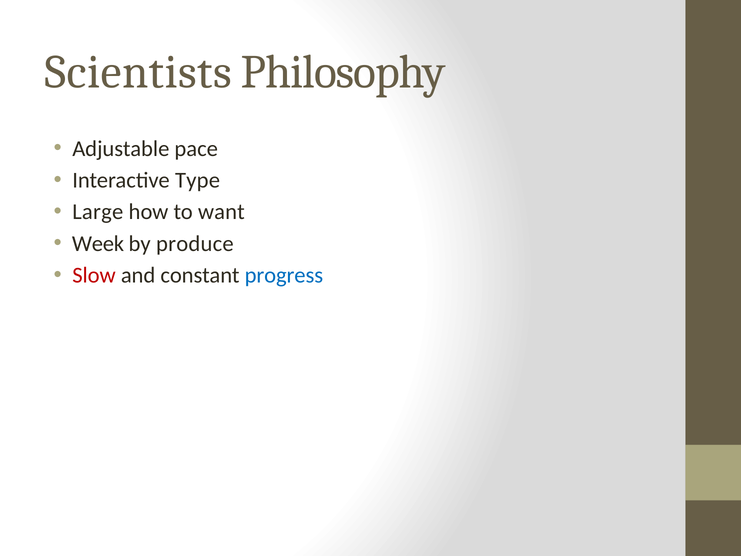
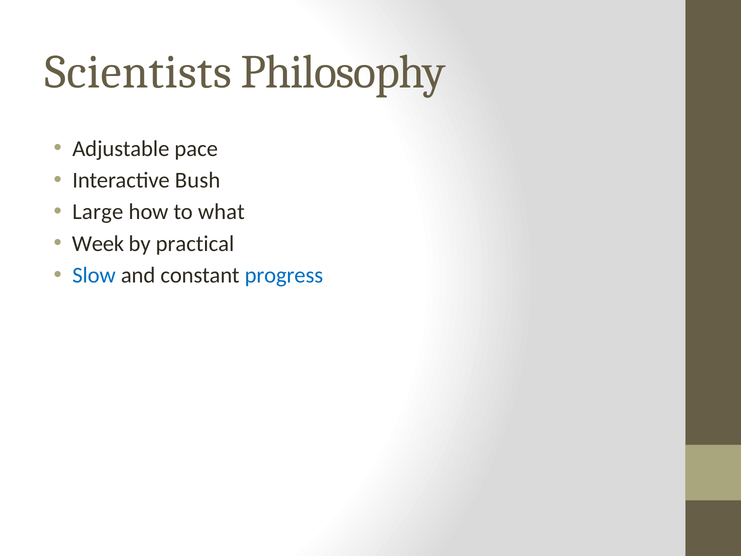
Type: Type -> Bush
want: want -> what
produce: produce -> practical
Slow colour: red -> blue
